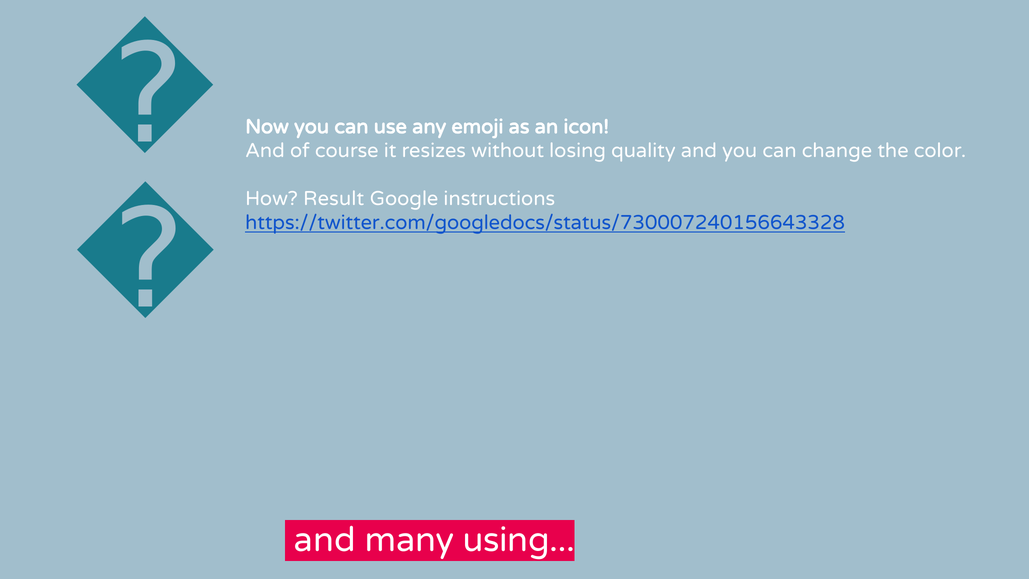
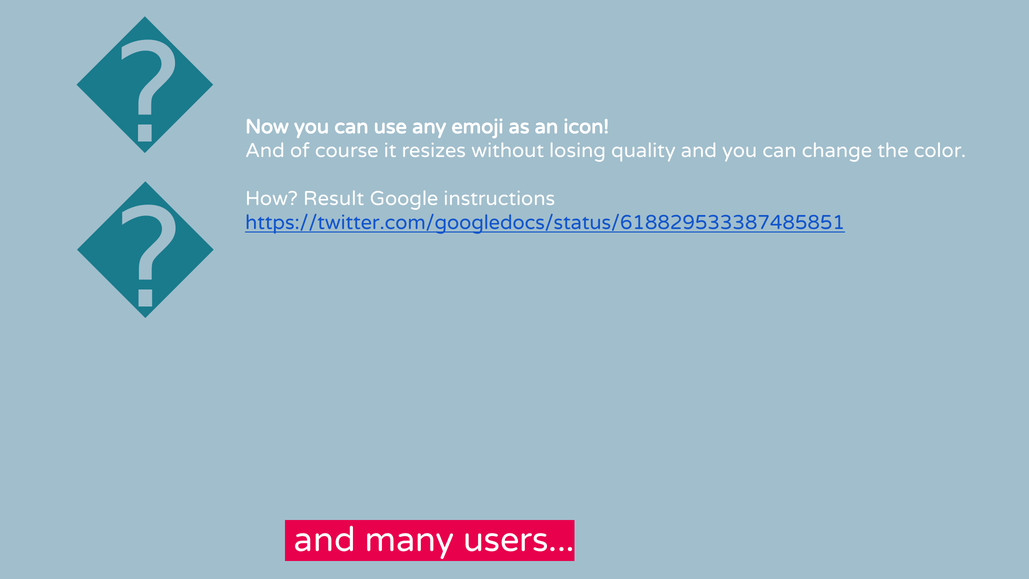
https://twitter.com/googledocs/status/730007240156643328: https://twitter.com/googledocs/status/730007240156643328 -> https://twitter.com/googledocs/status/618829533387485851
using: using -> users
